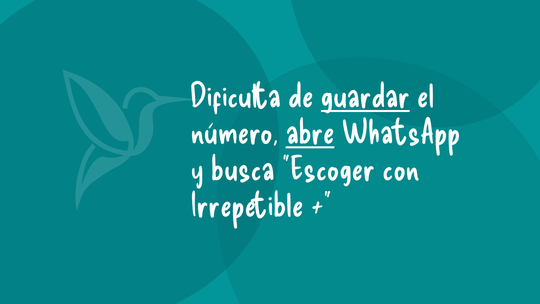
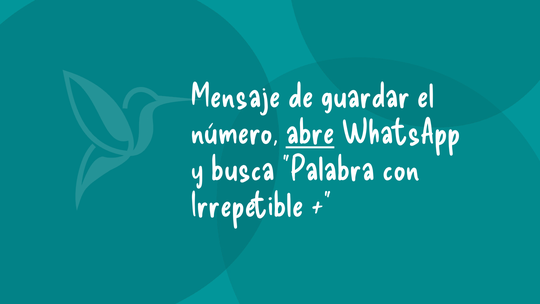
Dificulta: Dificulta -> Mensaje
guardar underline: present -> none
Escoger: Escoger -> Palabra
